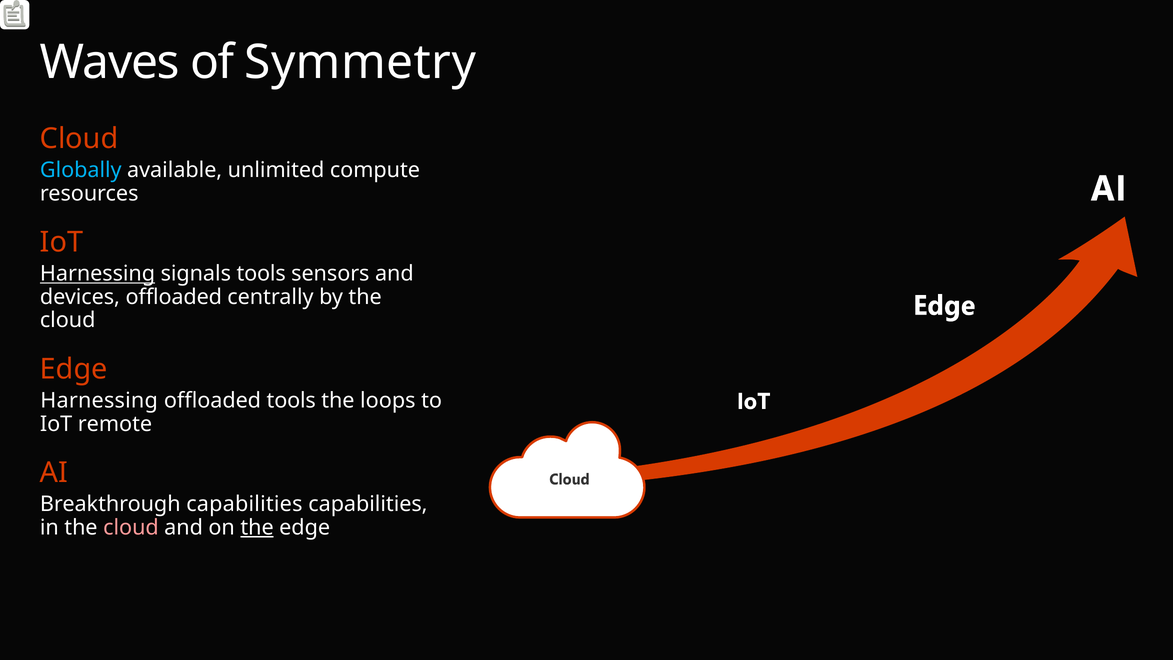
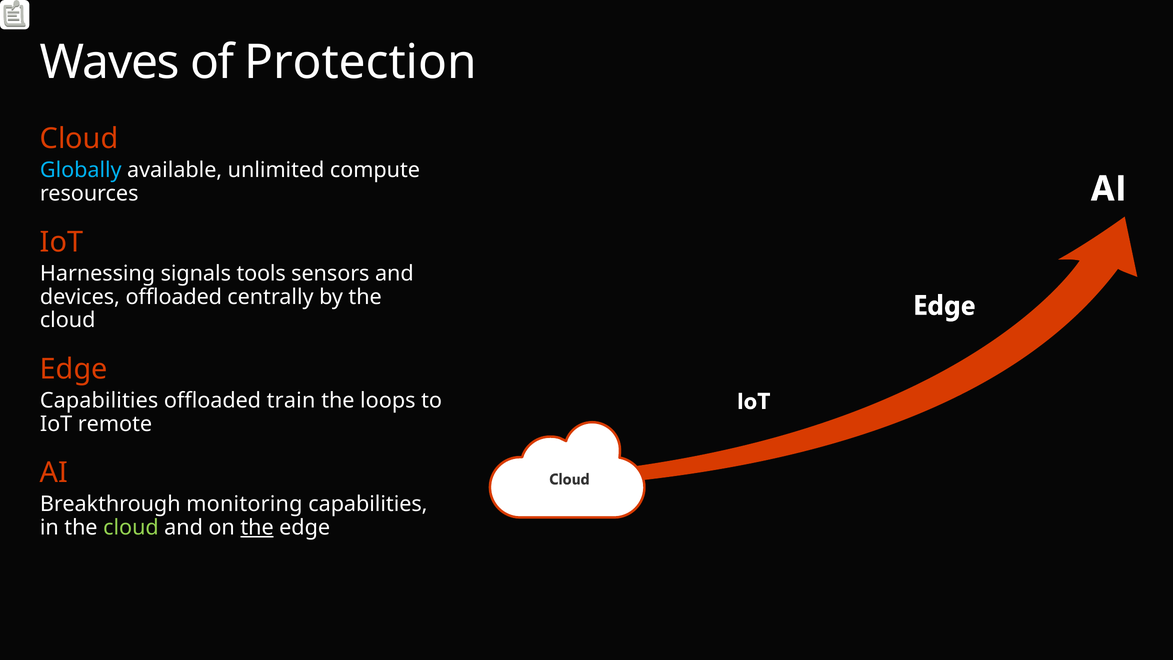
Symmetry: Symmetry -> Protection
Harnessing at (98, 274) underline: present -> none
Harnessing at (99, 401): Harnessing -> Capabilities
offloaded tools: tools -> train
Breakthrough capabilities: capabilities -> monitoring
cloud at (131, 527) colour: pink -> light green
